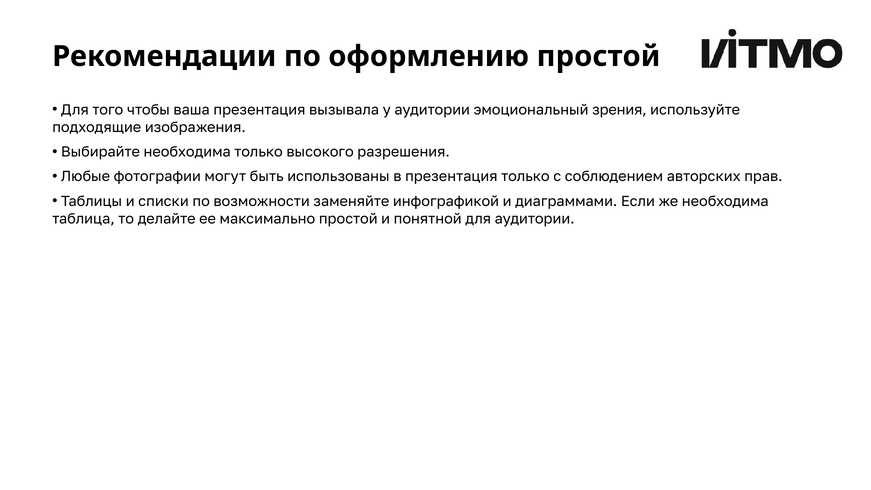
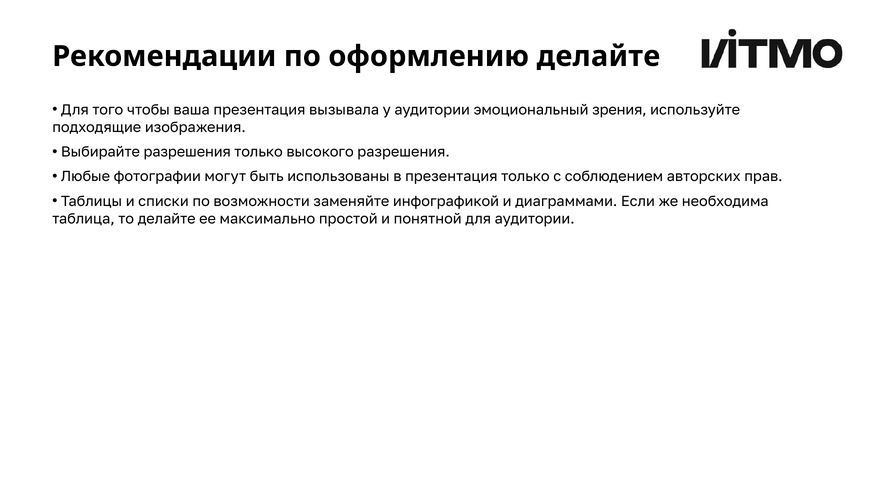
оформлению простой: простой -> делайте
Выбирайте необходима: необходима -> разрешения
